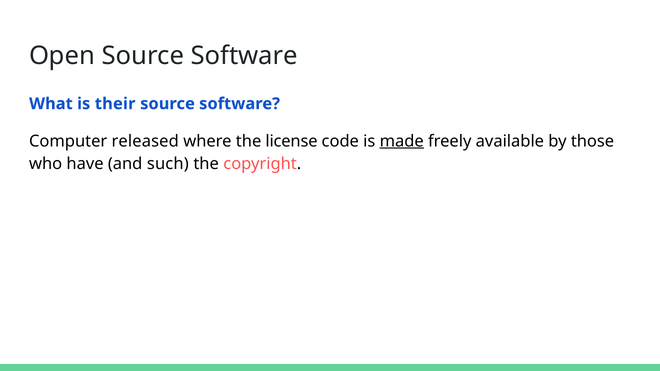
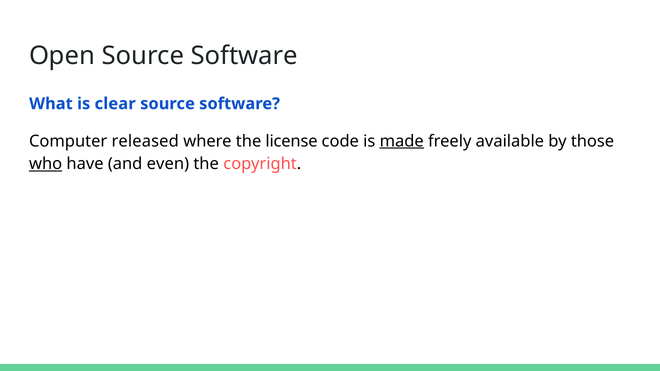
their: their -> clear
who underline: none -> present
such: such -> even
